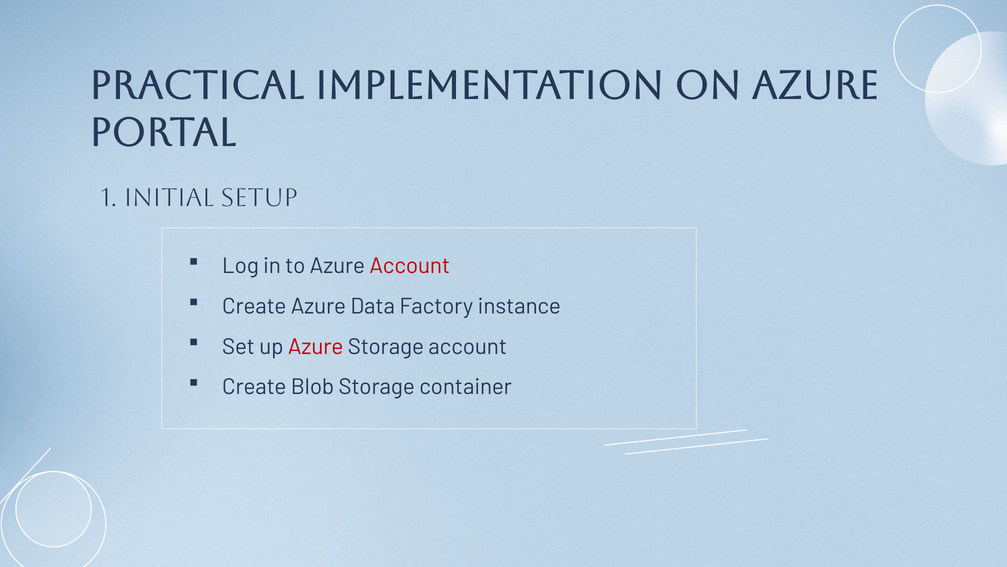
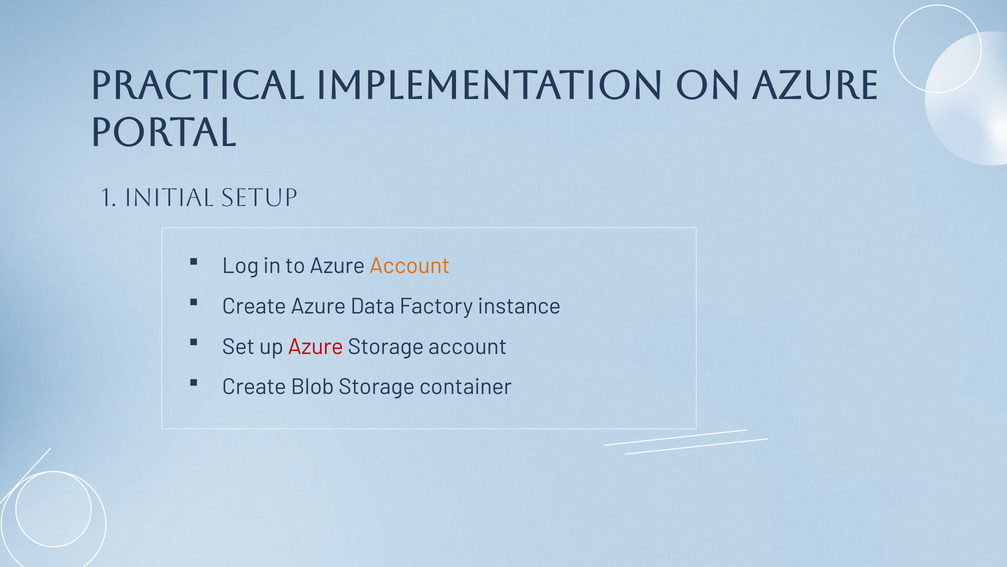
Account at (410, 266) colour: red -> orange
